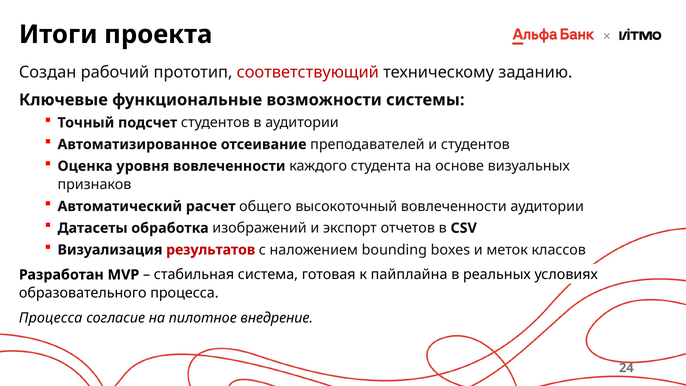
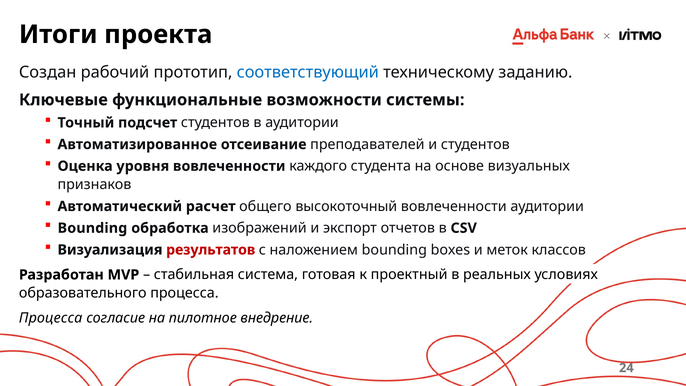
соответствующий colour: red -> blue
Датасеты at (93, 228): Датасеты -> Bounding
пайплайна: пайплайна -> проектный
